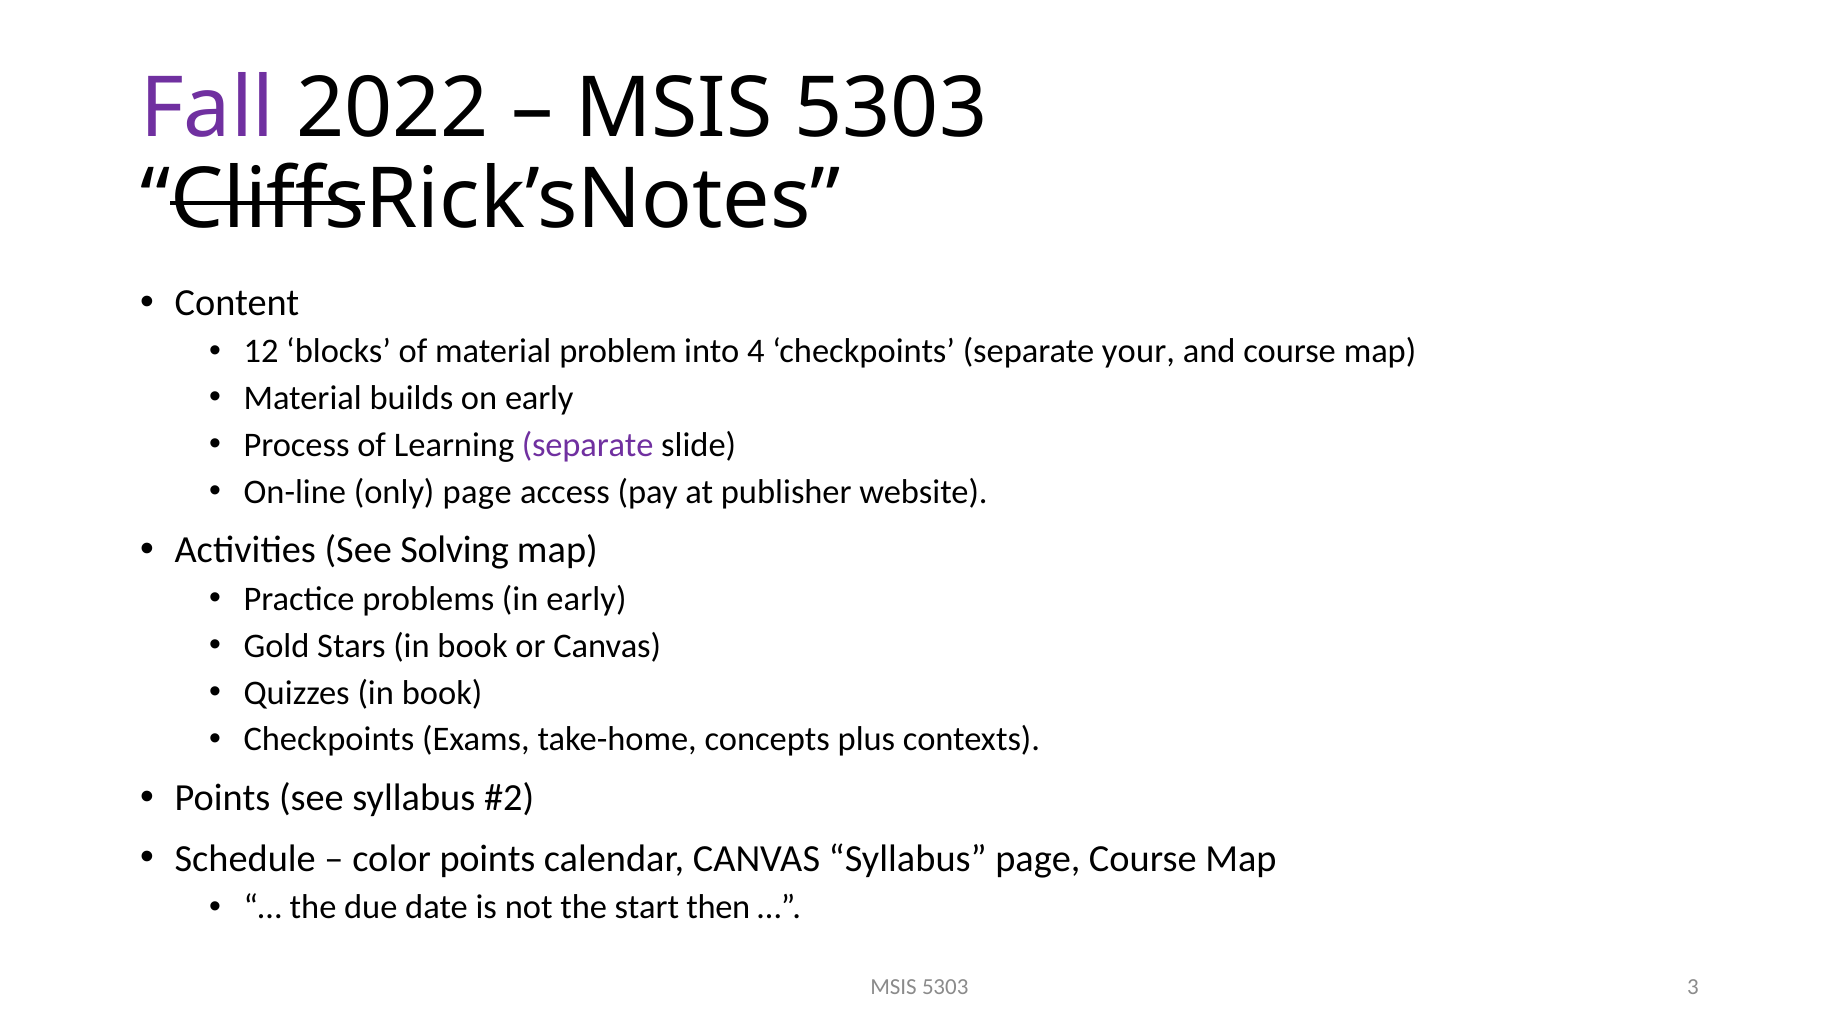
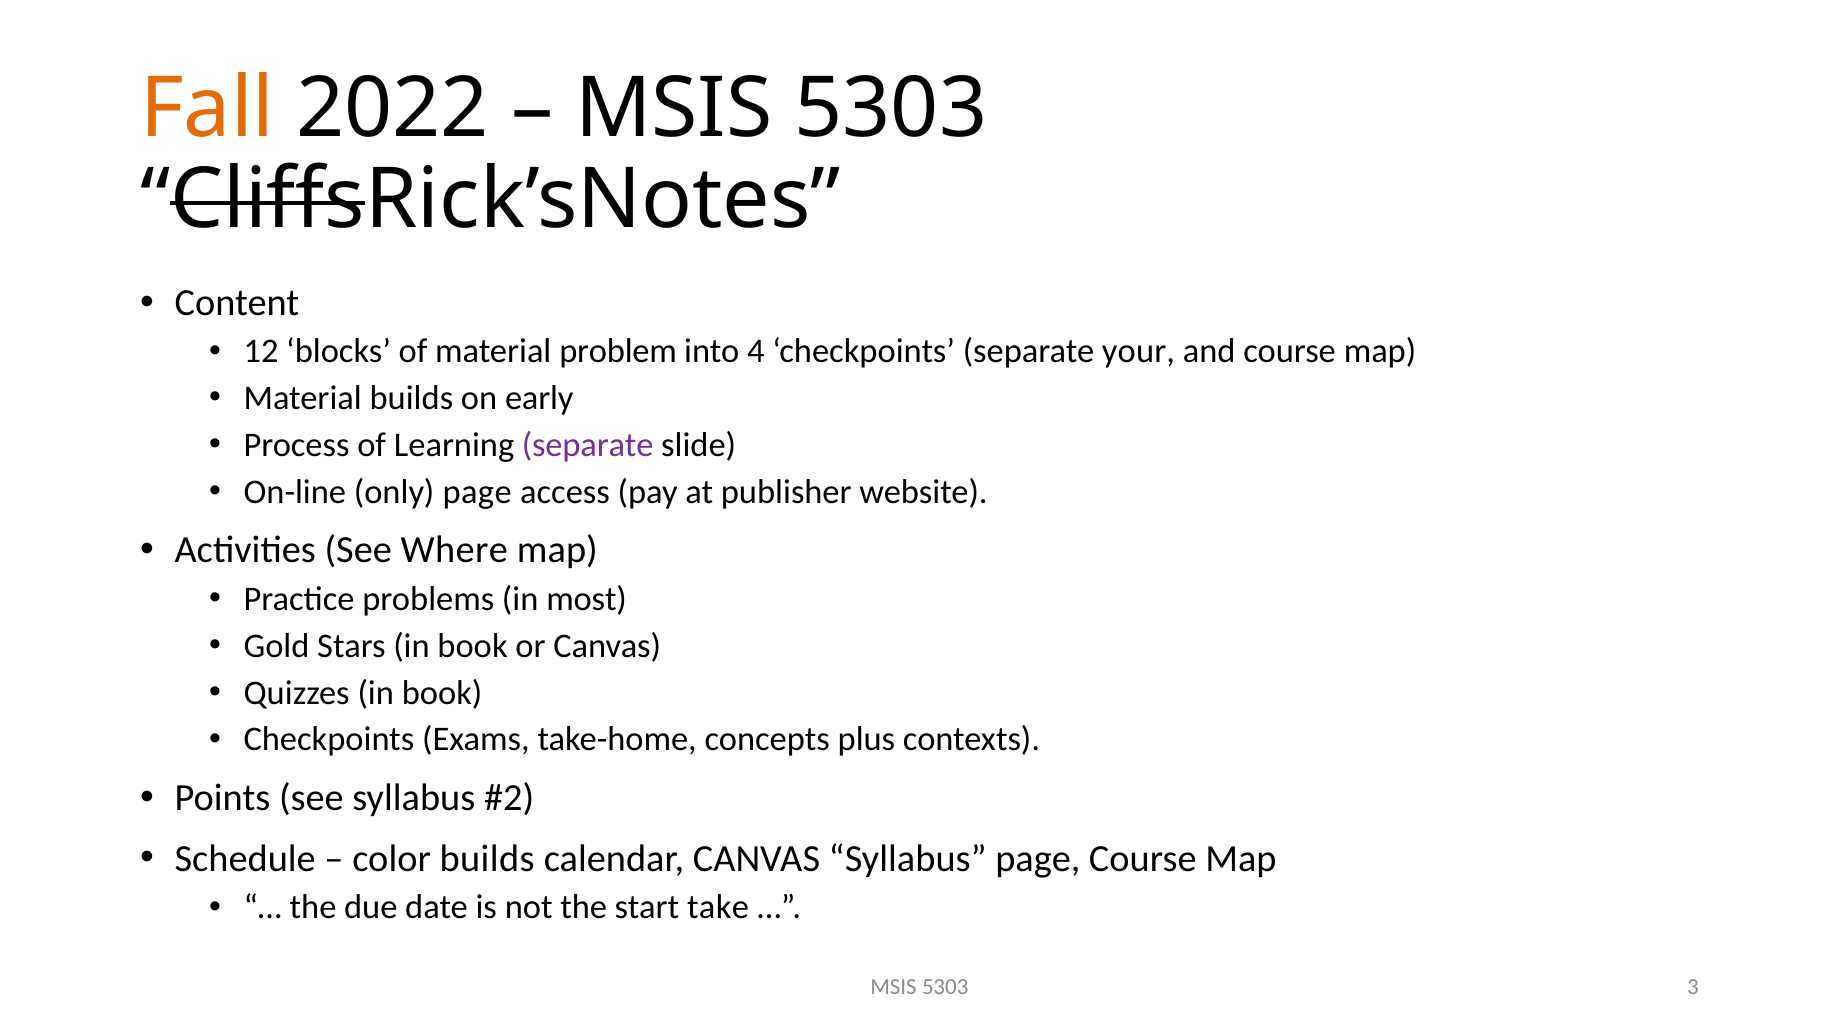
Fall colour: purple -> orange
Solving: Solving -> Where
in early: early -> most
color points: points -> builds
then: then -> take
